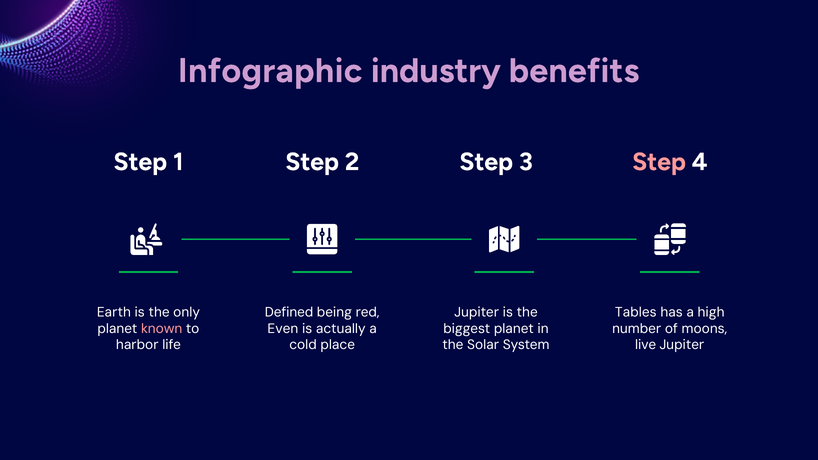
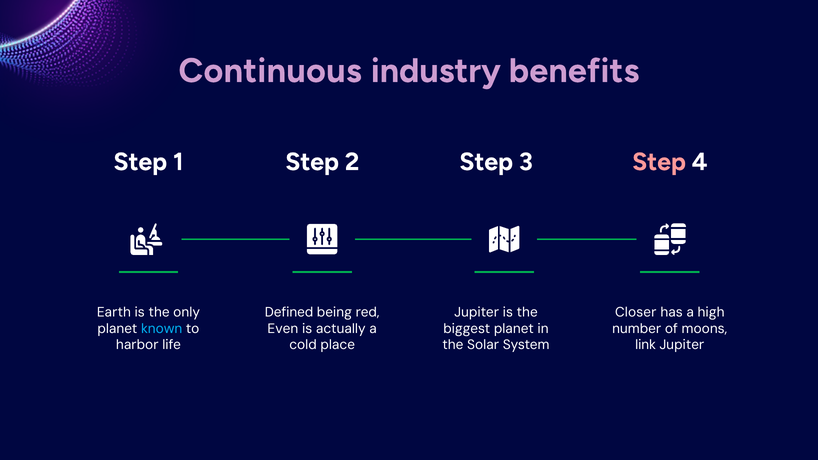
Infographic: Infographic -> Continuous
Tables: Tables -> Closer
known colour: pink -> light blue
live: live -> link
